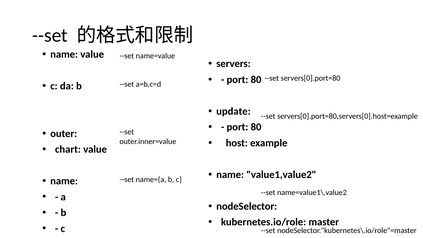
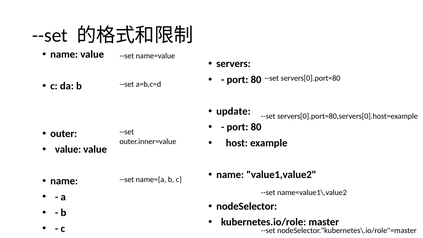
chart at (68, 149): chart -> value
